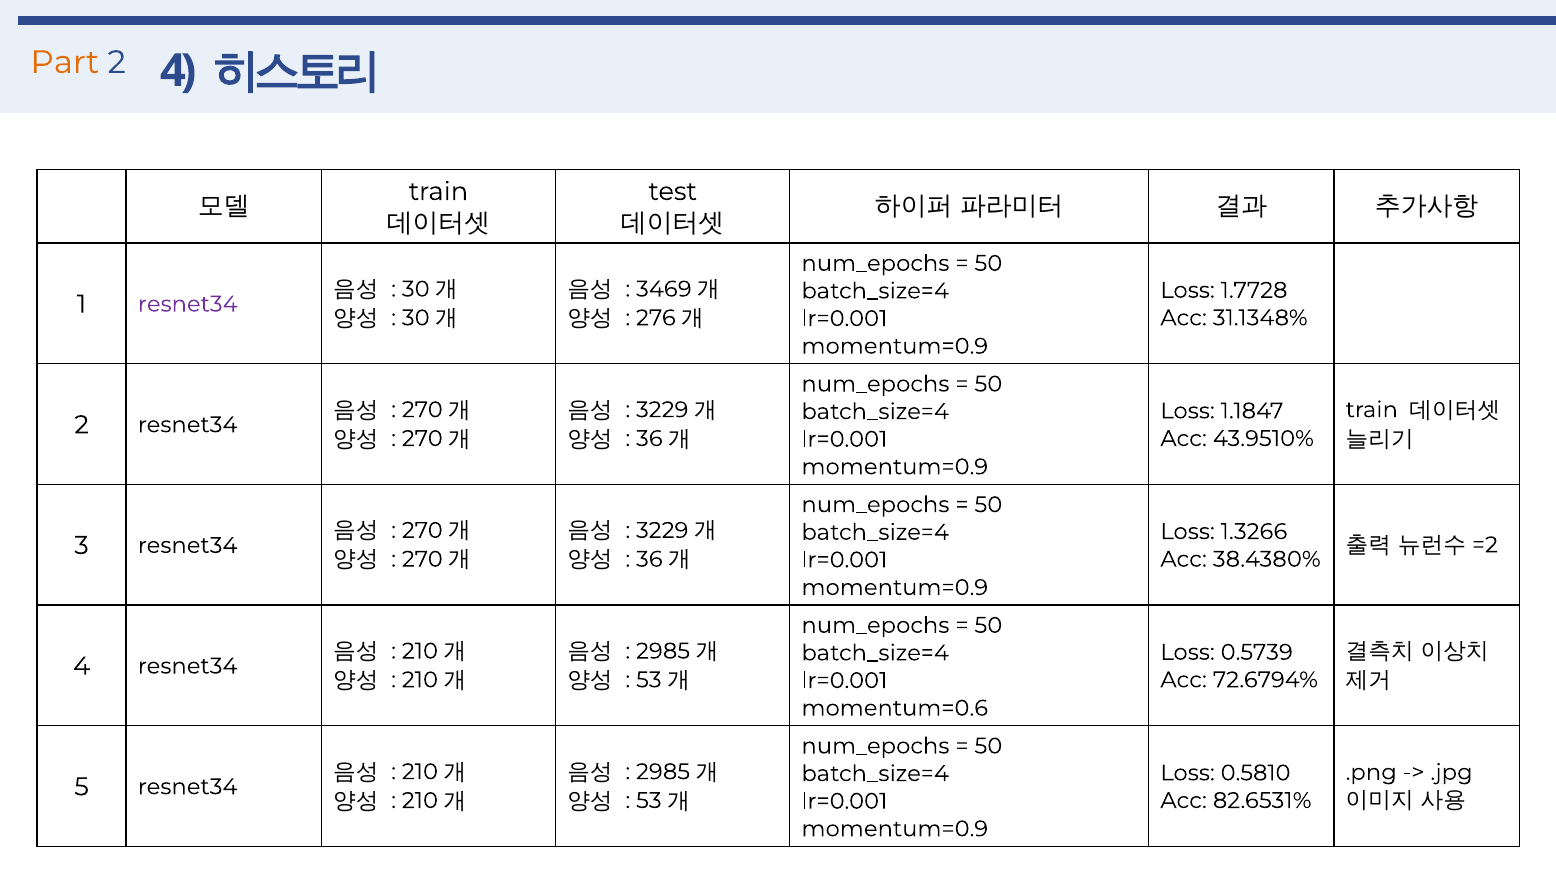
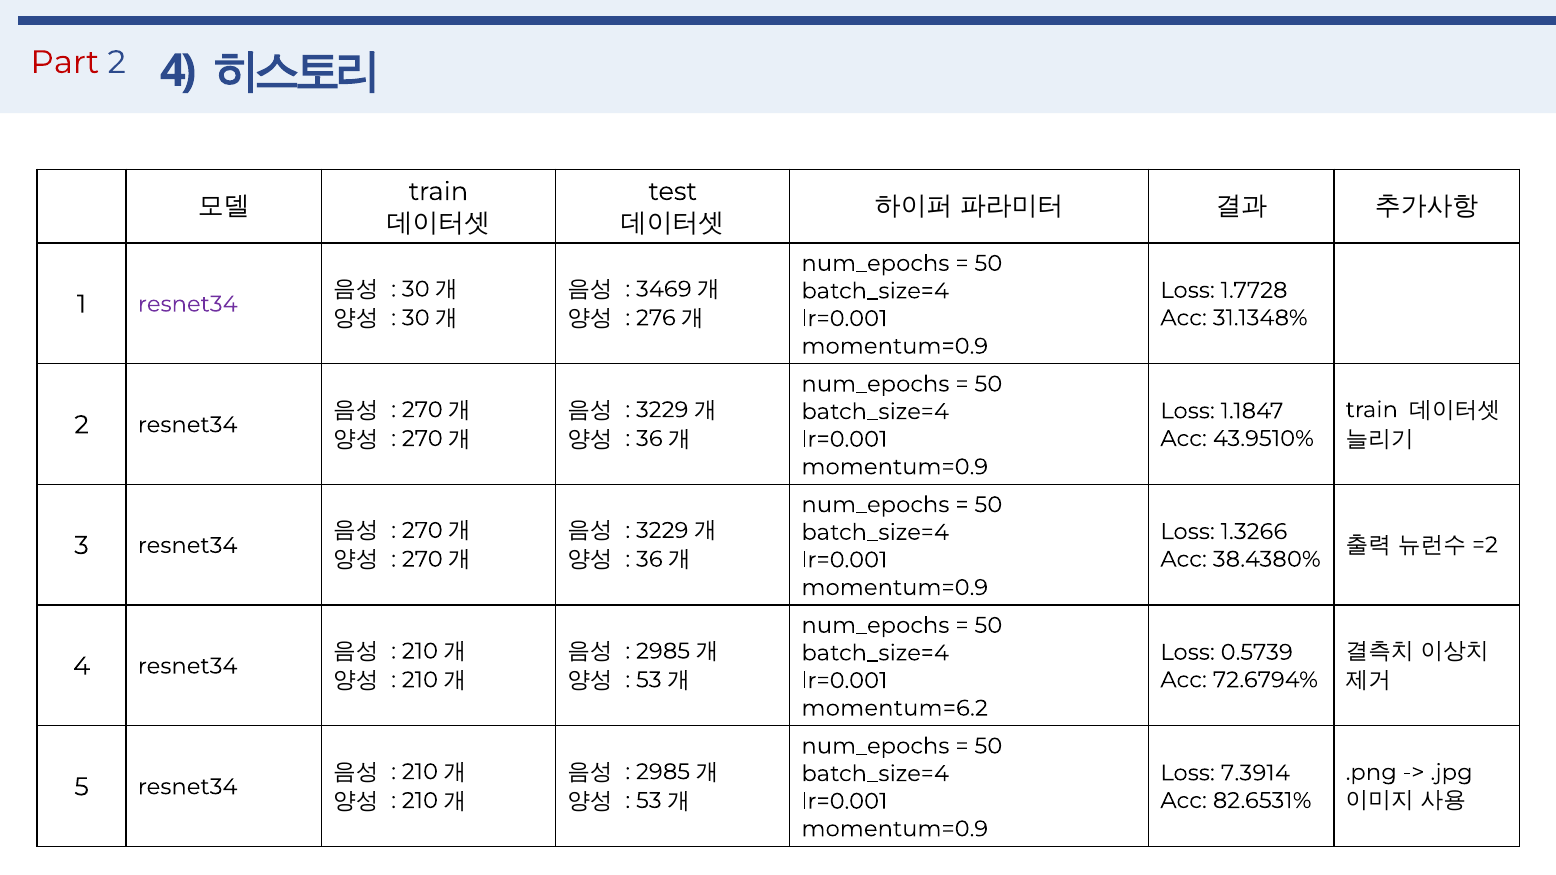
Part colour: orange -> red
momentum=0.6: momentum=0.6 -> momentum=6.2
0.5810: 0.5810 -> 7.3914
